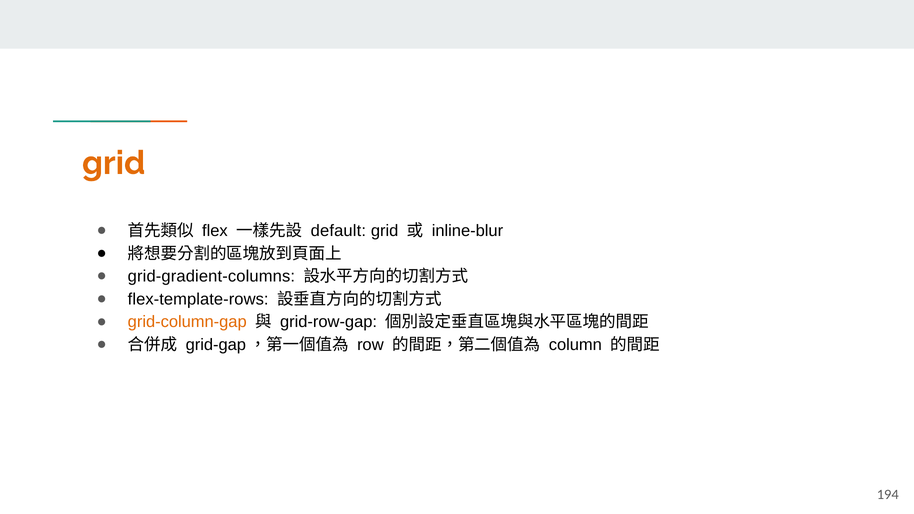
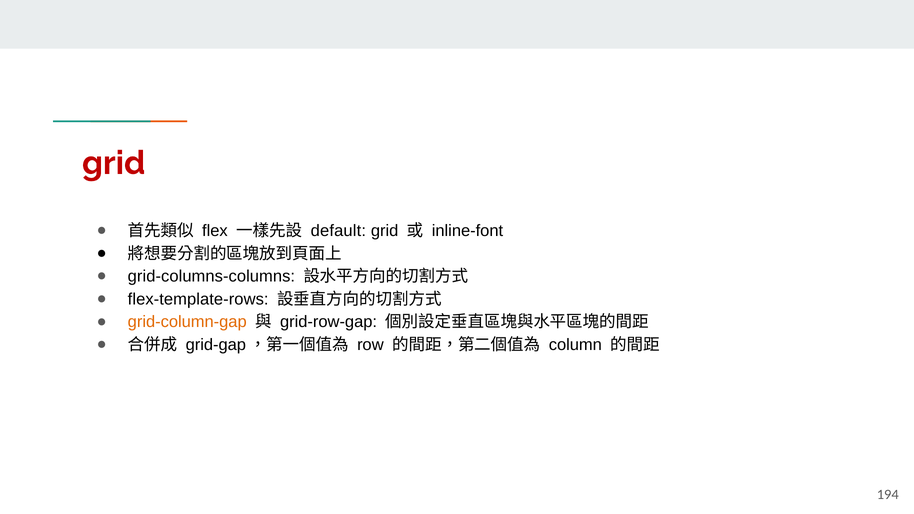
grid at (114, 163) colour: orange -> red
inline-blur: inline-blur -> inline-font
grid-gradient-columns: grid-gradient-columns -> grid-columns-columns
